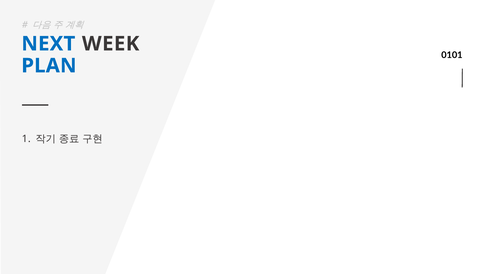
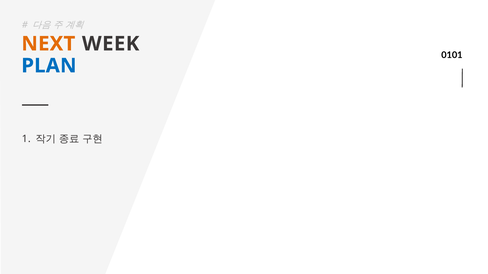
NEXT colour: blue -> orange
